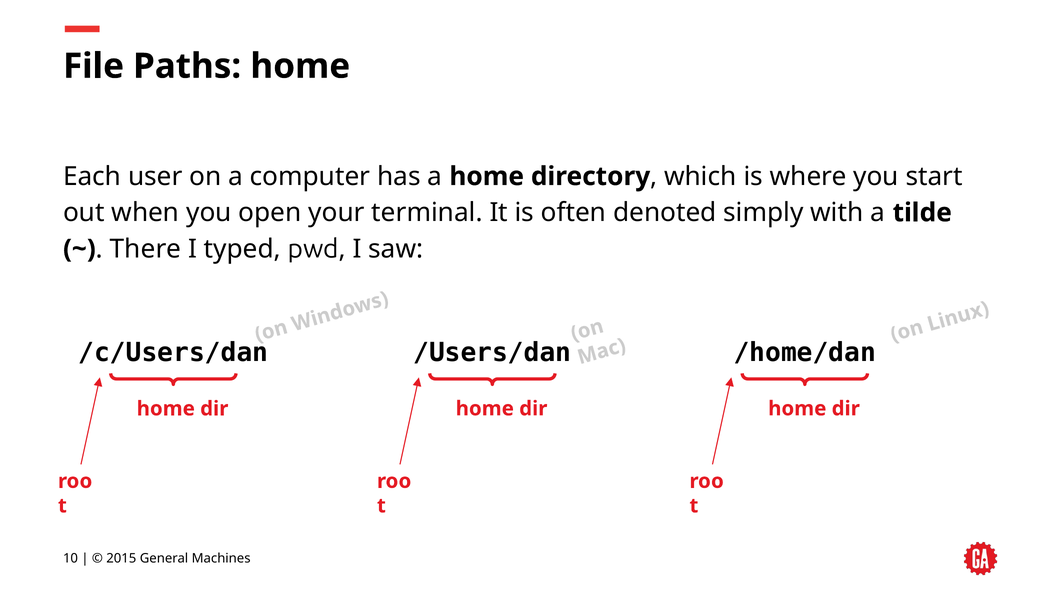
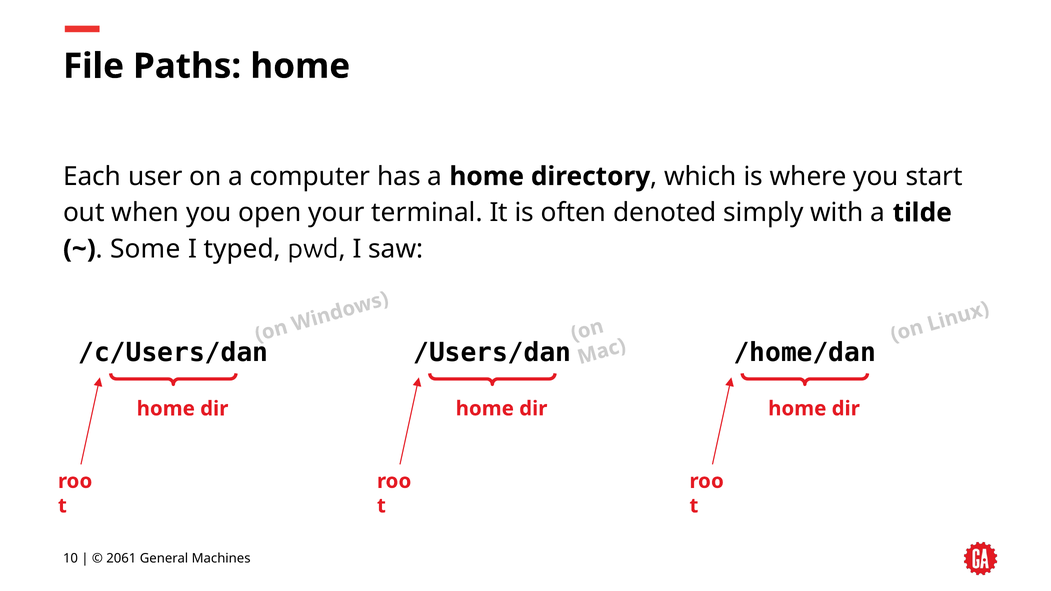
There: There -> Some
2015: 2015 -> 2061
